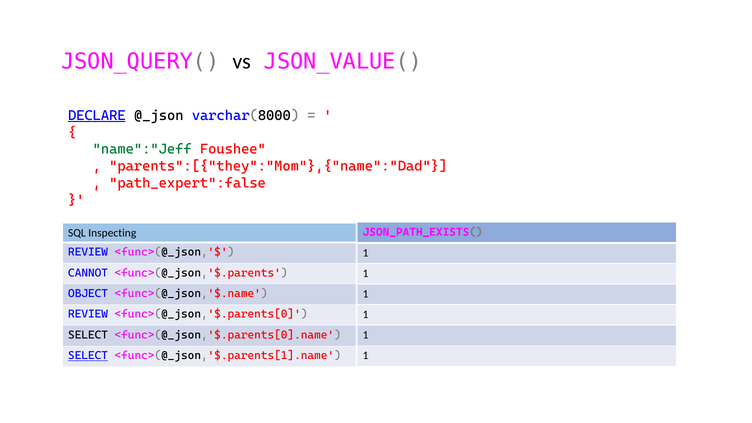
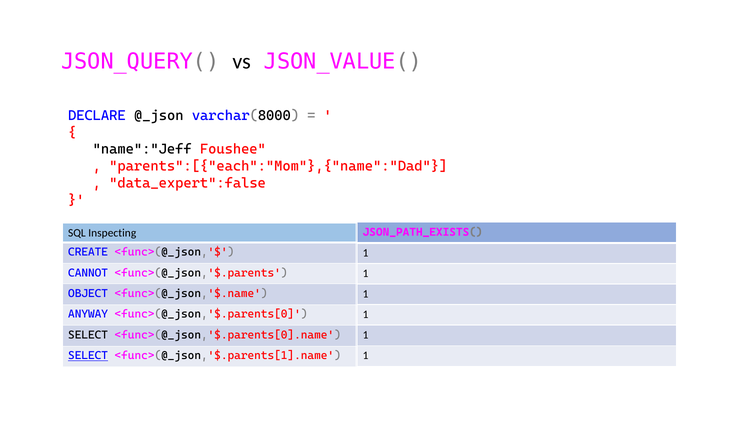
DECLARE underline: present -> none
name":"Jeff colour: green -> black
parents":[{"they":"Mom"},{"name":"Dad: parents":[{"they":"Mom"},{"name":"Dad -> parents":[{"each":"Mom"},{"name":"Dad
path_expert":false: path_expert":false -> data_expert":false
REVIEW at (88, 252): REVIEW -> CREATE
REVIEW at (88, 314): REVIEW -> ANYWAY
